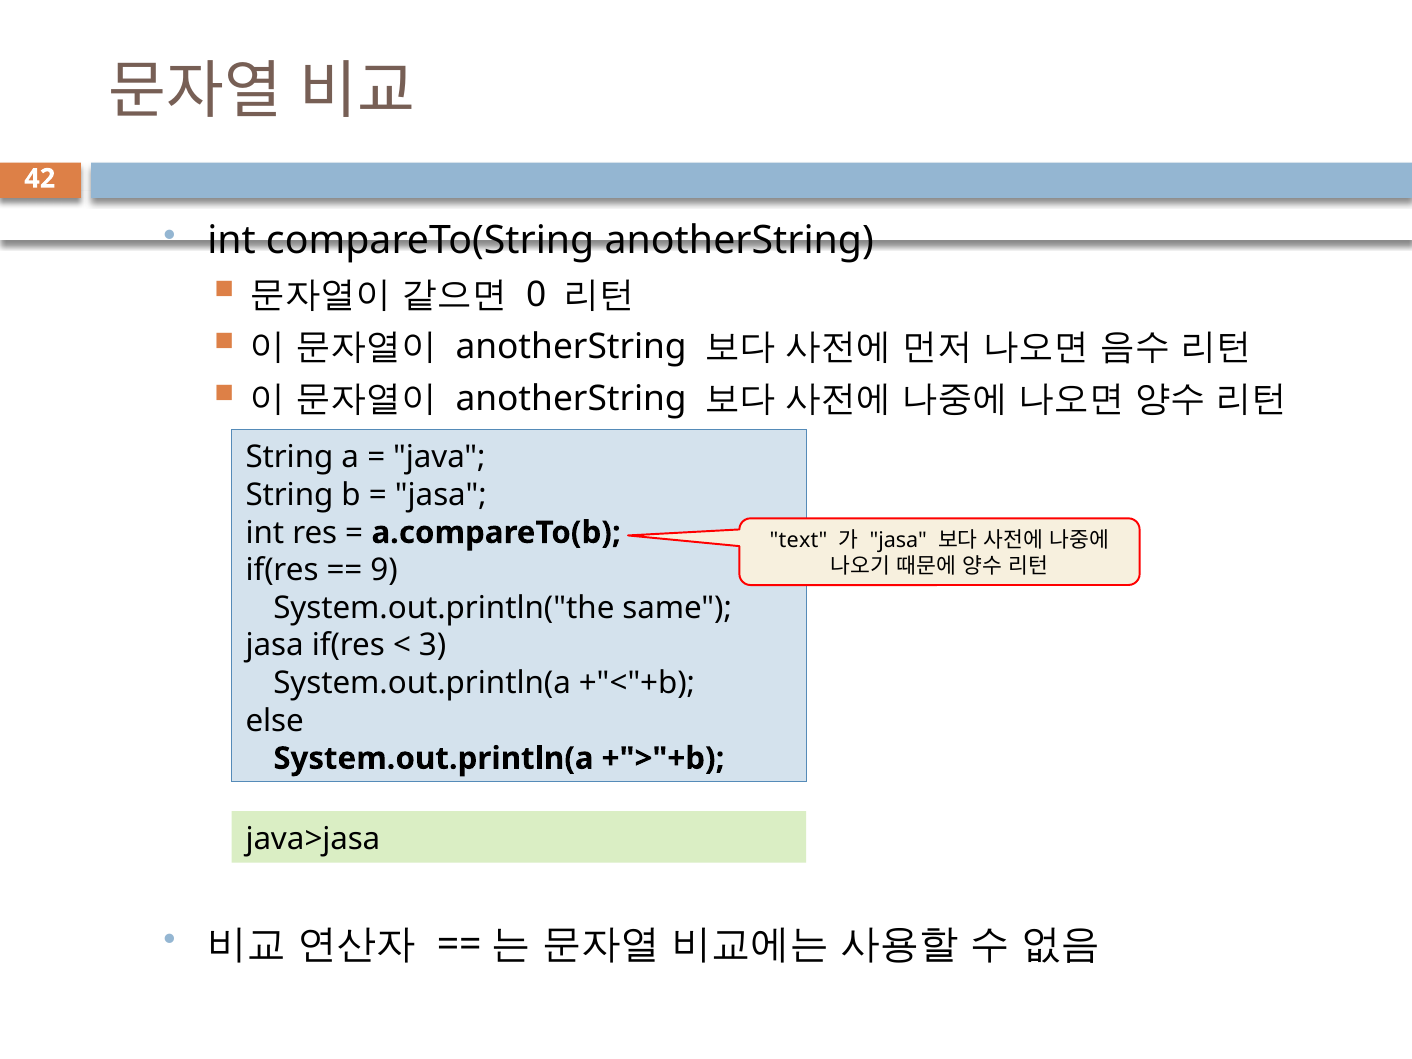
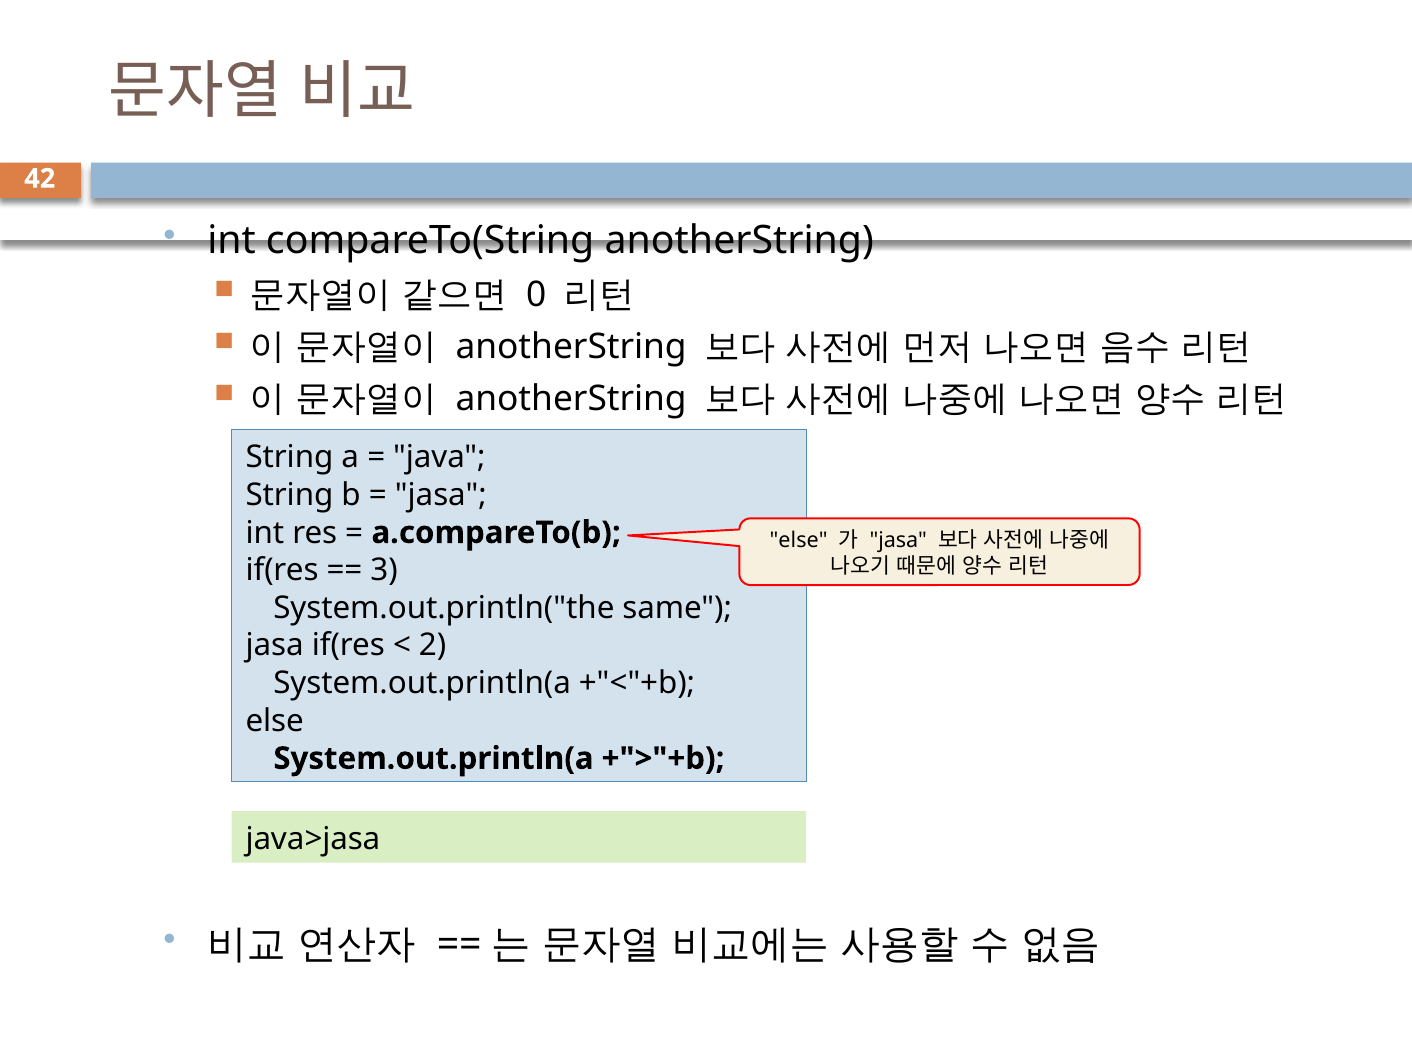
text at (799, 540): text -> else
9: 9 -> 3
3: 3 -> 2
